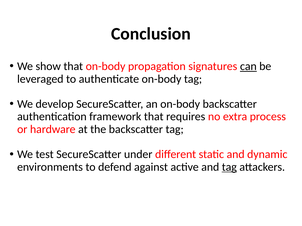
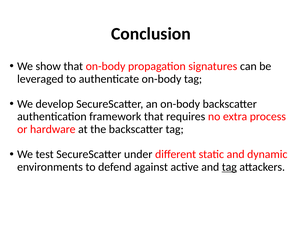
can underline: present -> none
